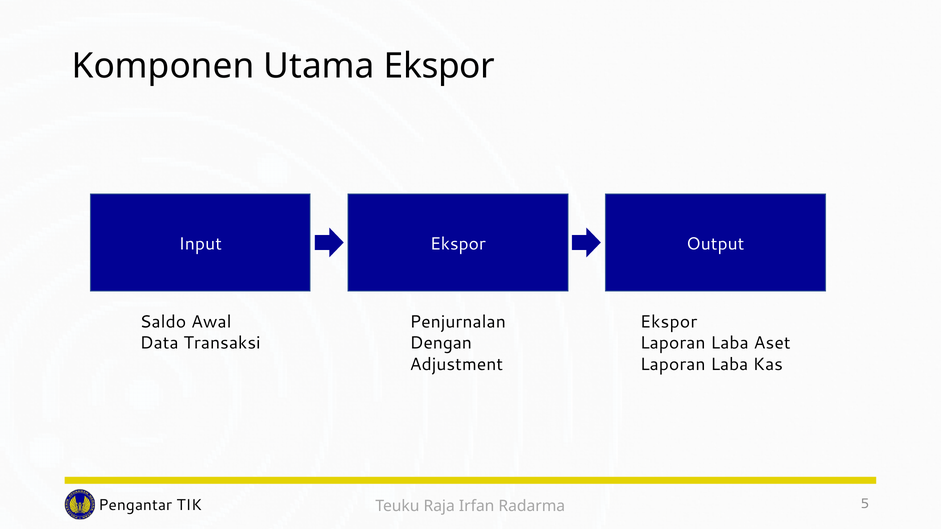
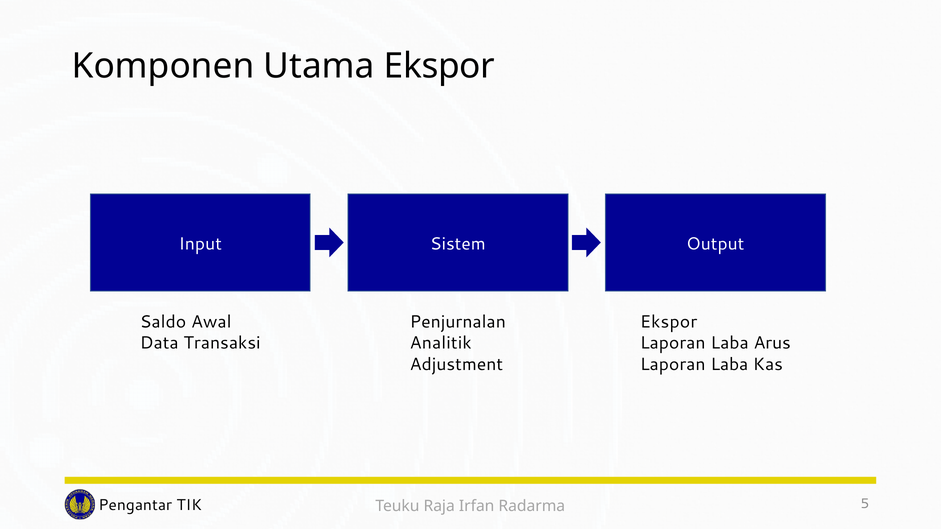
Input Ekspor: Ekspor -> Sistem
Dengan: Dengan -> Analitik
Aset: Aset -> Arus
